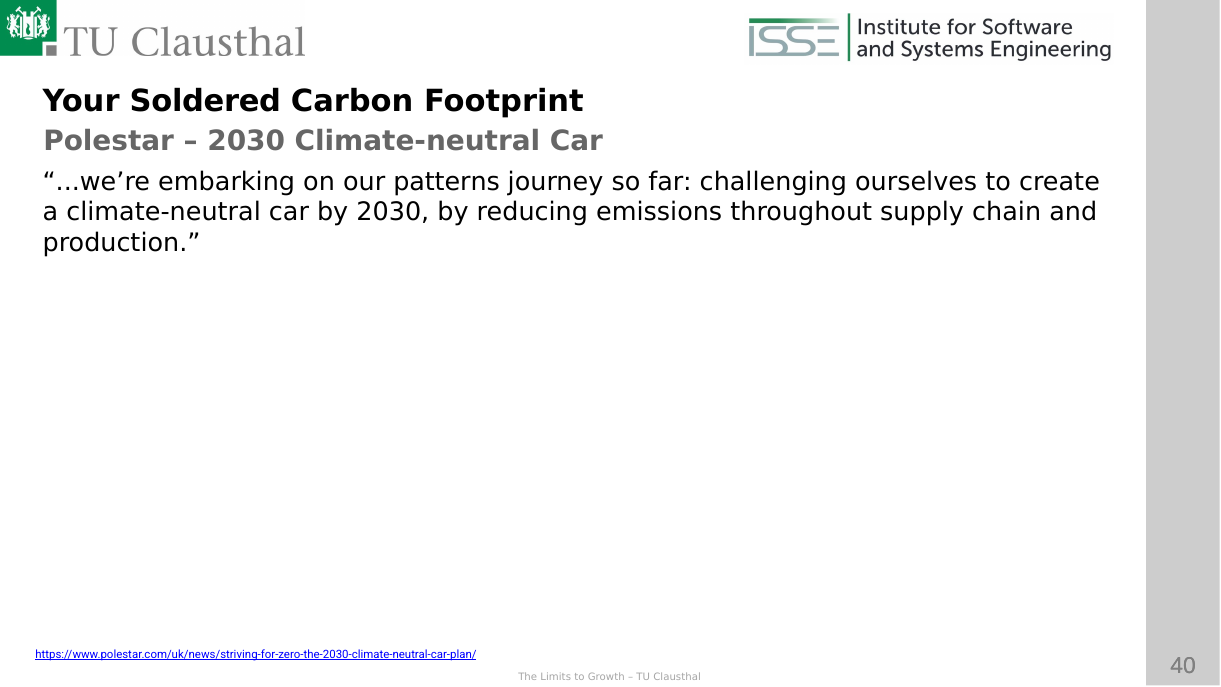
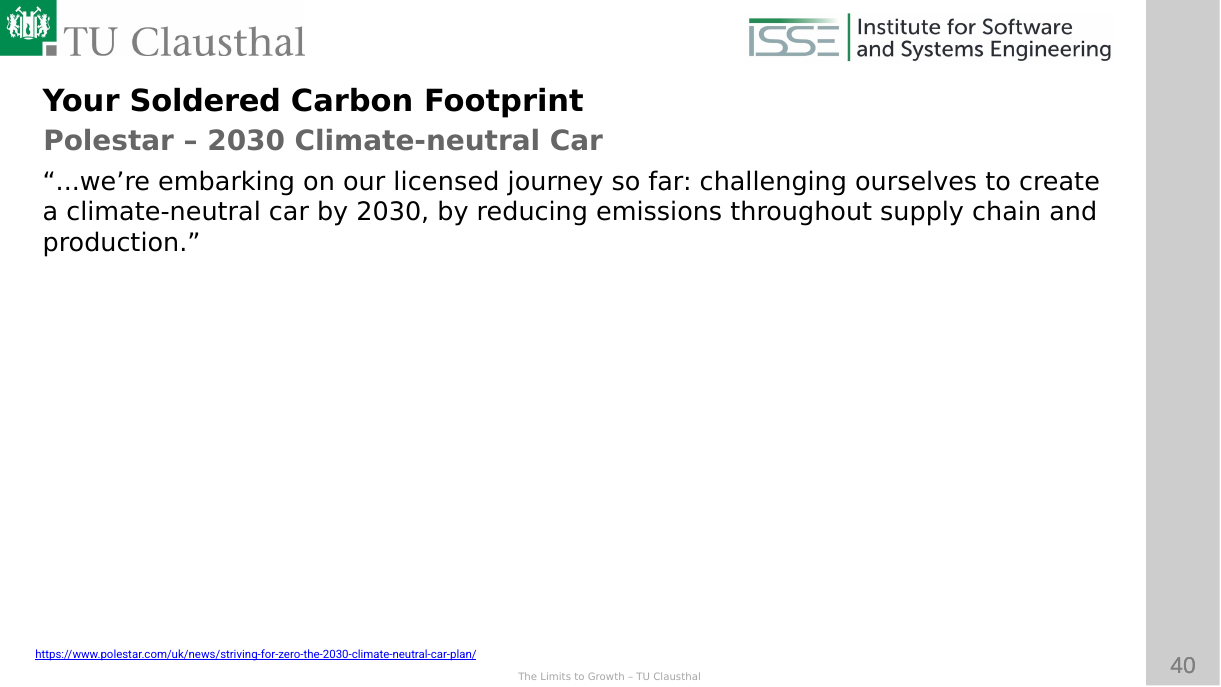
patterns: patterns -> licensed
